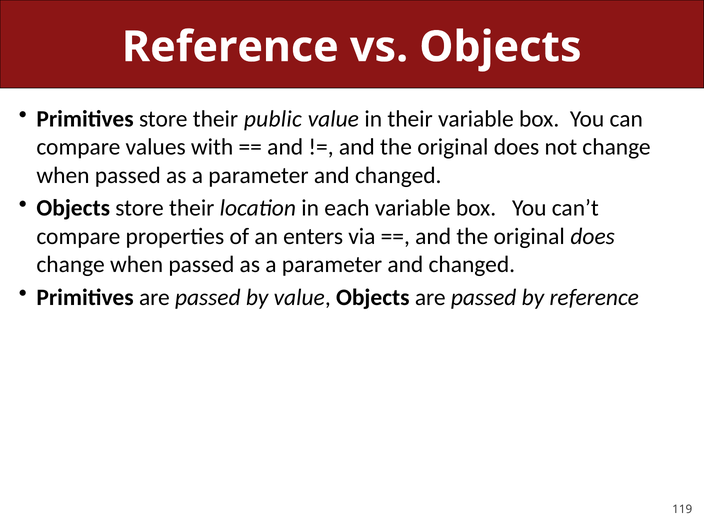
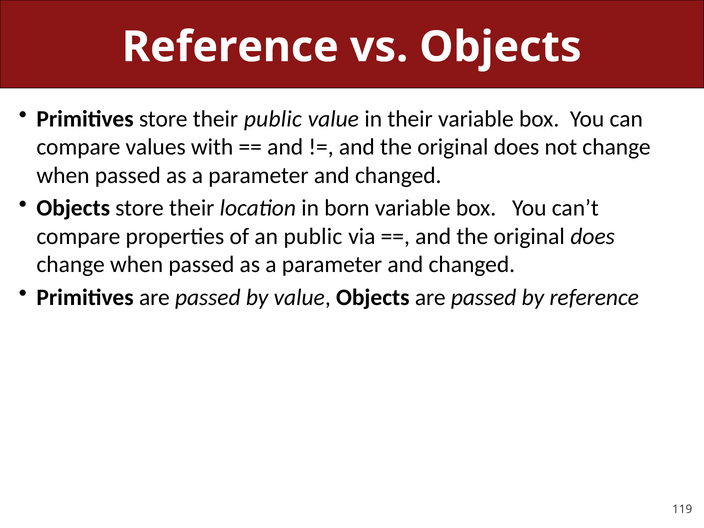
each: each -> born
an enters: enters -> public
